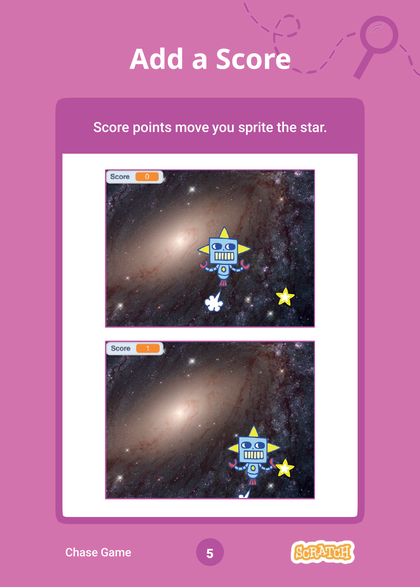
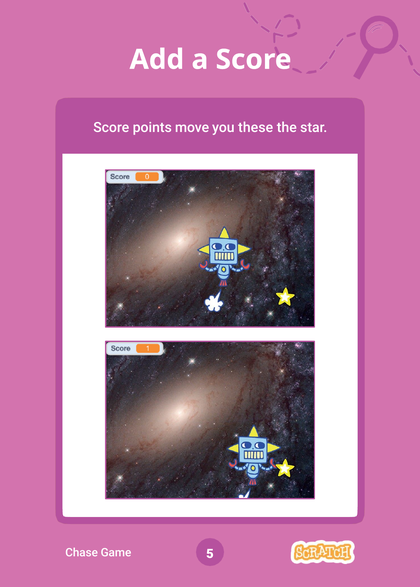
sprite: sprite -> these
